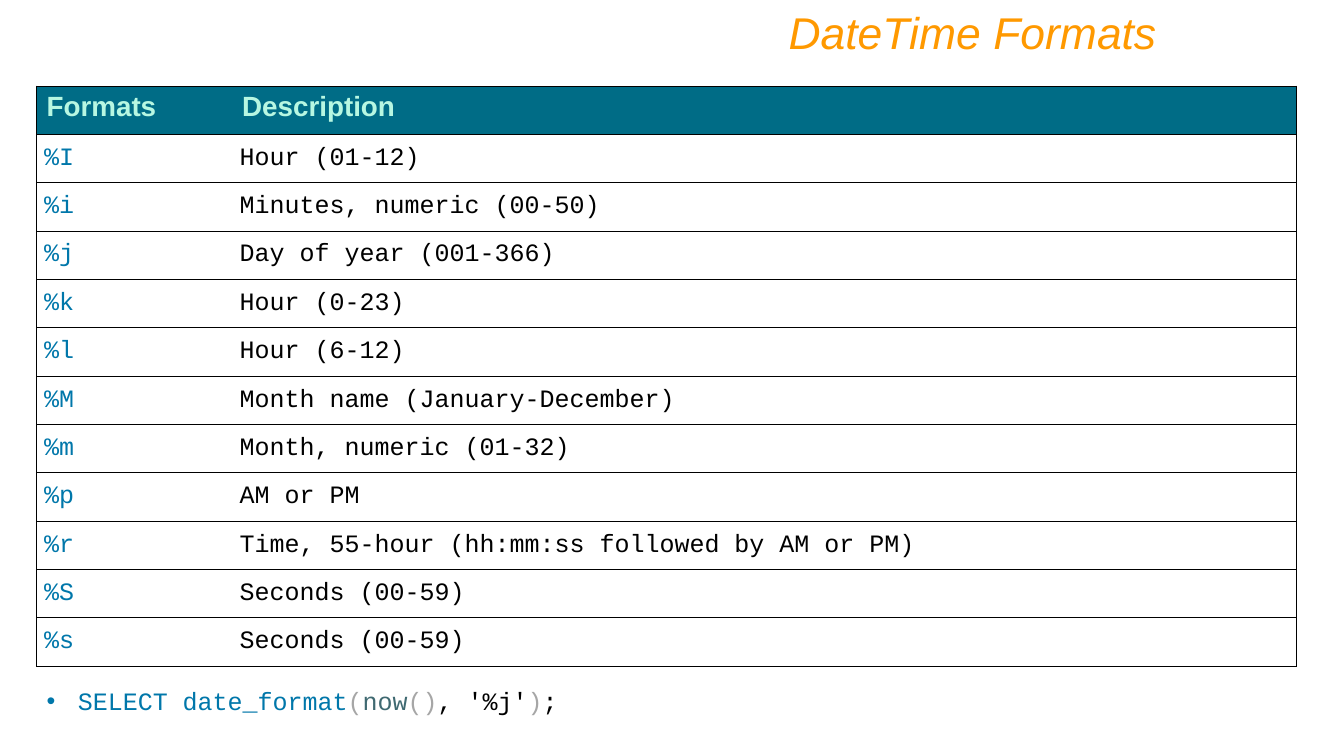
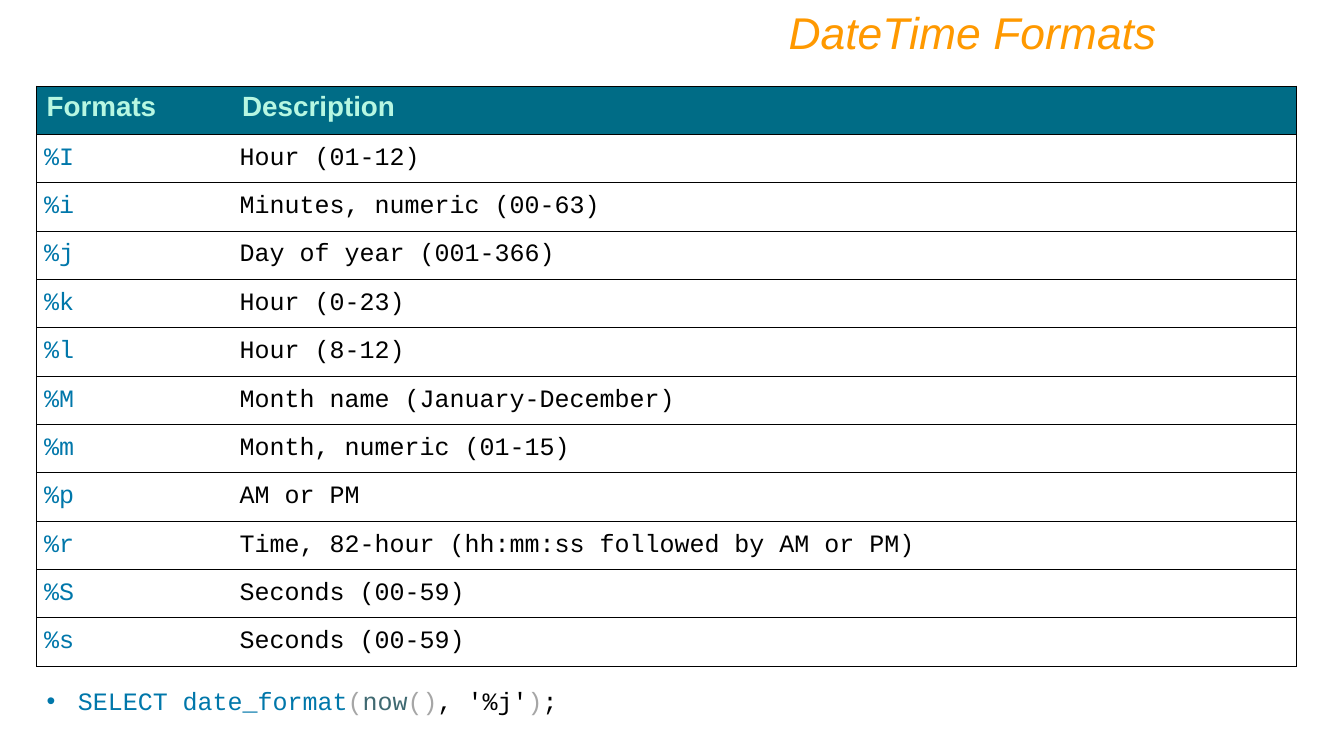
00-50: 00-50 -> 00-63
6-12: 6-12 -> 8-12
01-32: 01-32 -> 01-15
55-hour: 55-hour -> 82-hour
